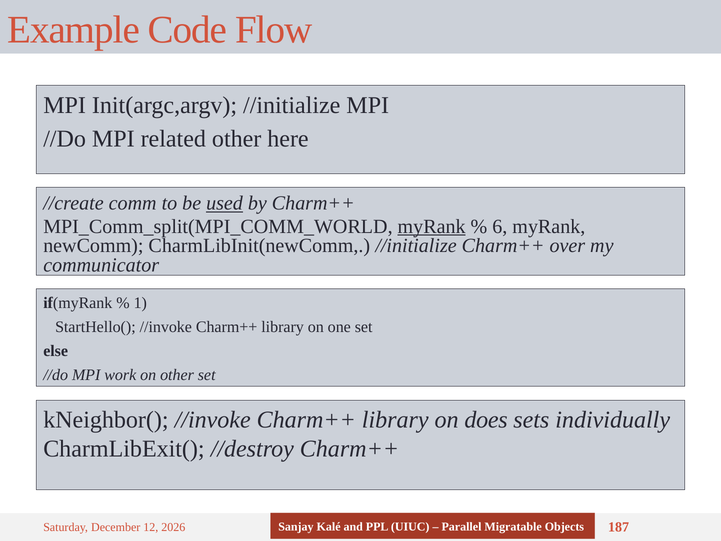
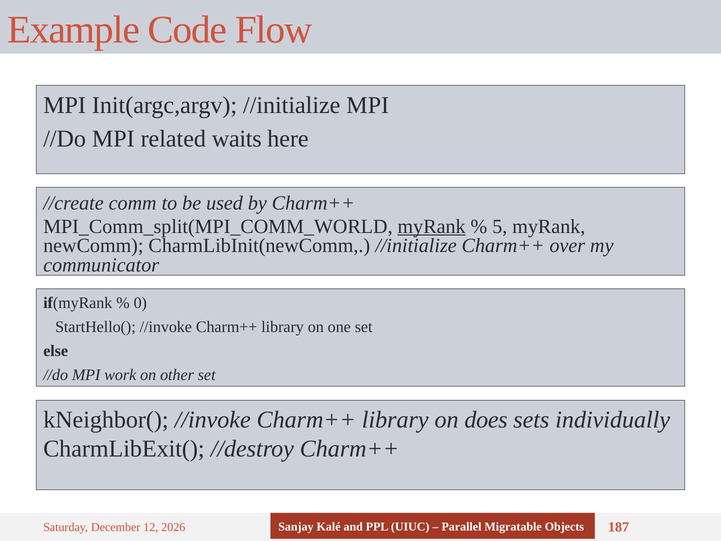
related other: other -> waits
used underline: present -> none
6: 6 -> 5
1: 1 -> 0
